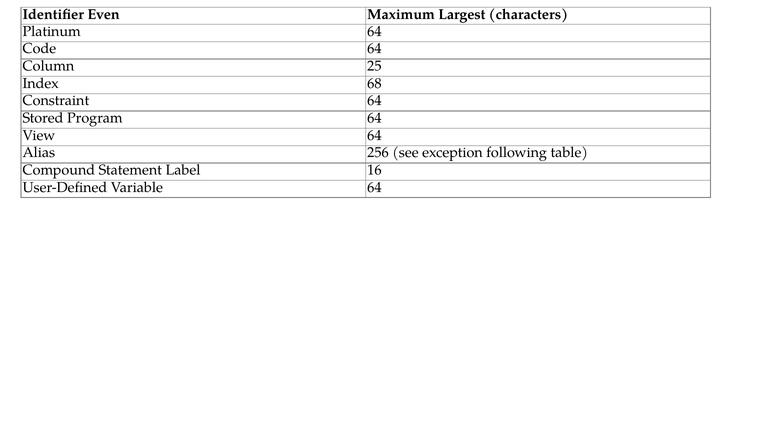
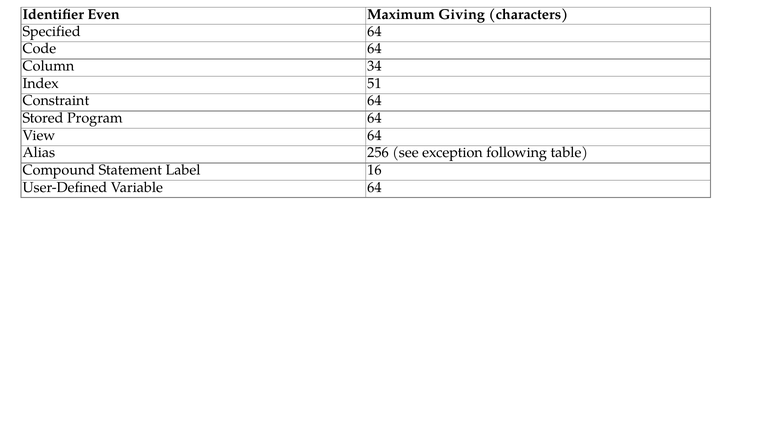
Largest: Largest -> Giving
Platinum: Platinum -> Specified
25: 25 -> 34
68: 68 -> 51
